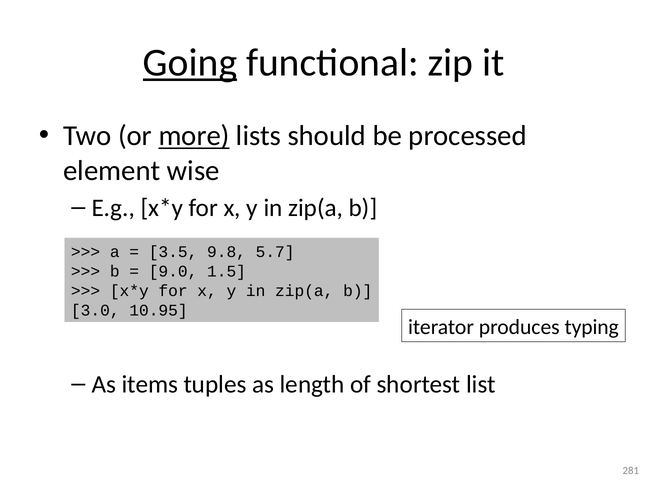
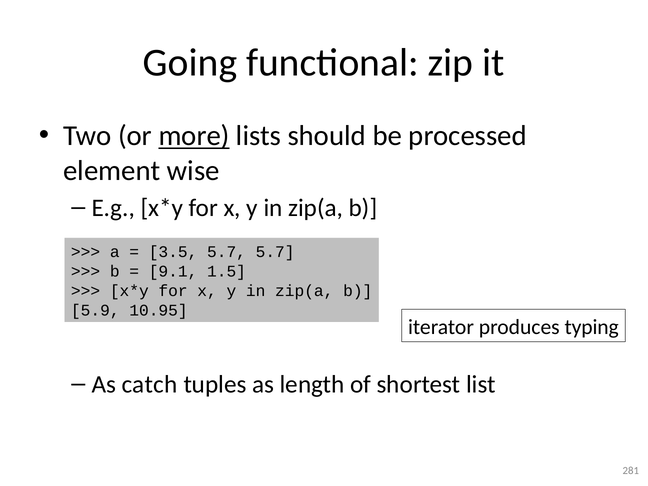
Going underline: present -> none
3.5 9.8: 9.8 -> 5.7
9.0: 9.0 -> 9.1
3.0: 3.0 -> 5.9
items: items -> catch
